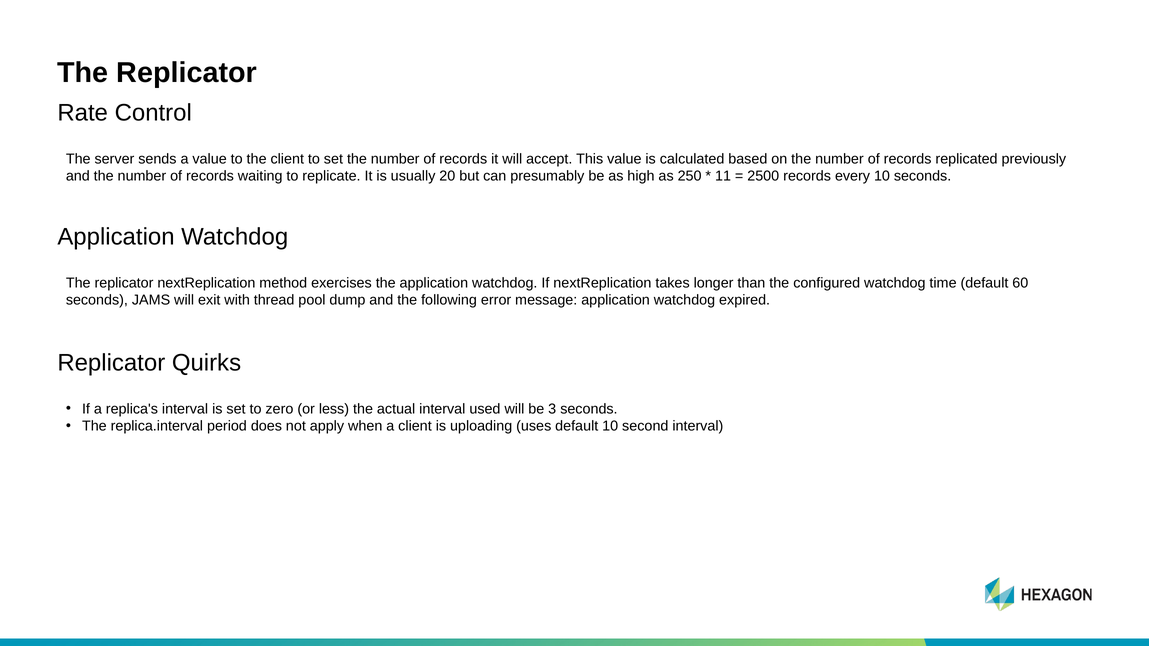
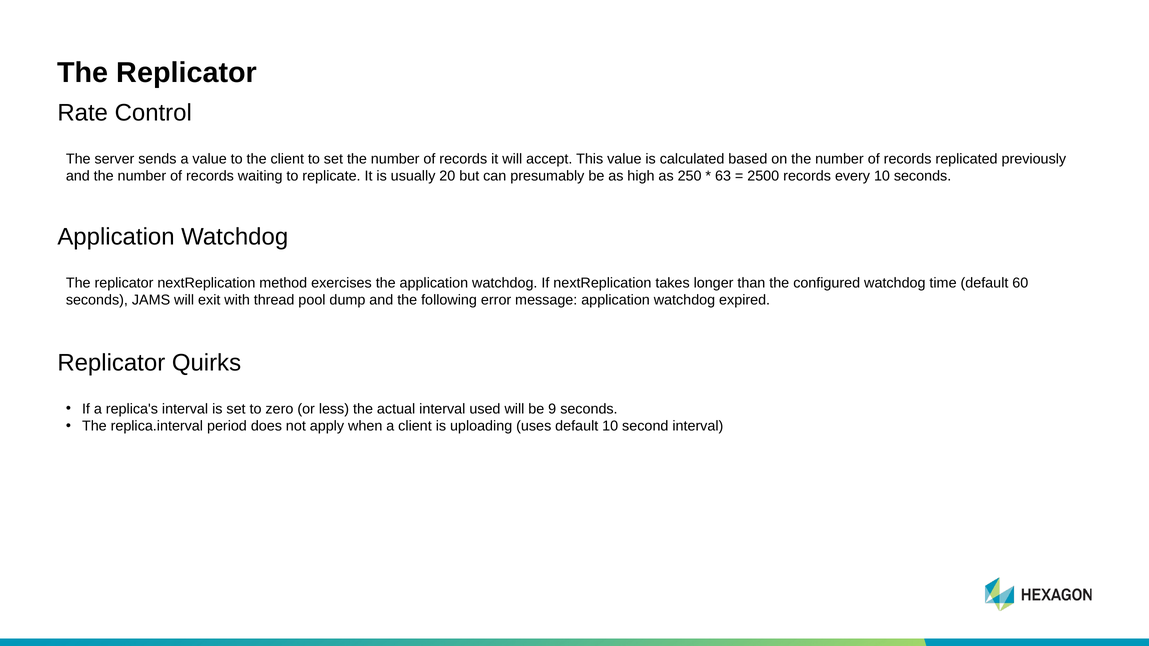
11: 11 -> 63
3: 3 -> 9
